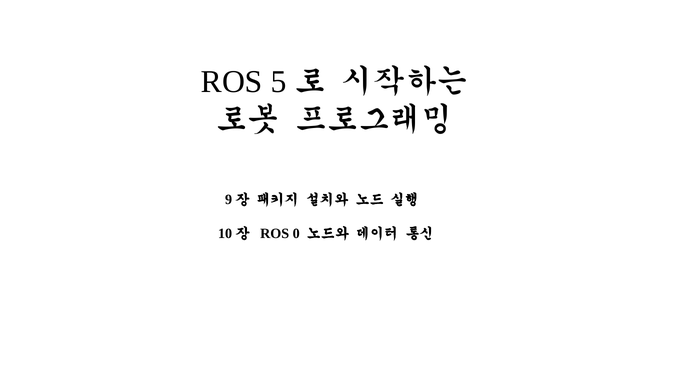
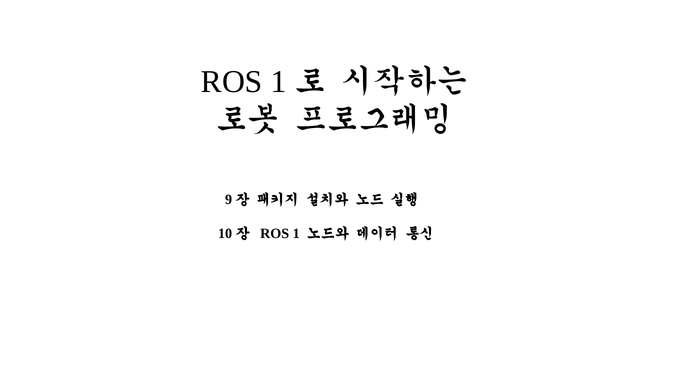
5 at (278, 82): 5 -> 1
0 at (296, 233): 0 -> 1
